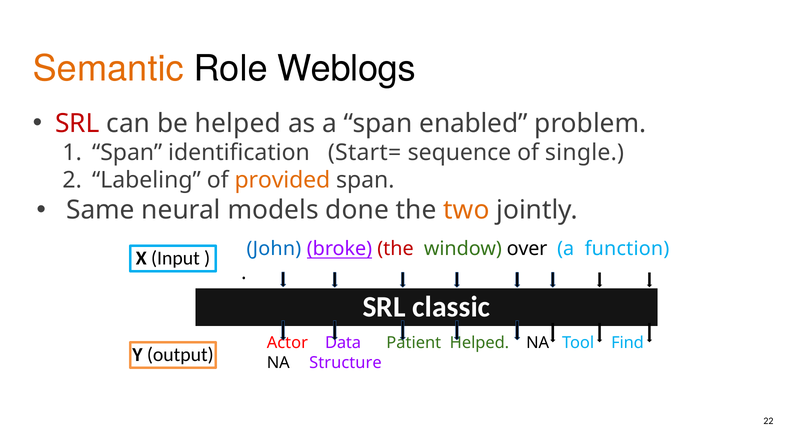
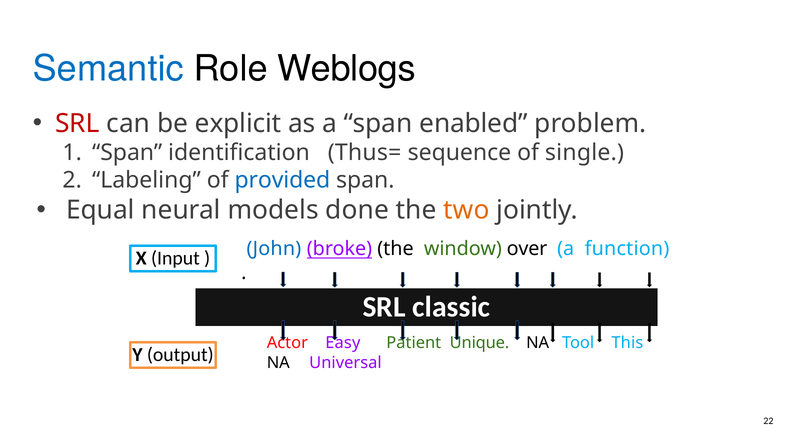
Semantic colour: orange -> blue
be helped: helped -> explicit
Start=: Start= -> Thus=
provided colour: orange -> blue
Same: Same -> Equal
the at (395, 249) colour: red -> black
Data: Data -> Easy
Patient Helped: Helped -> Unique
Find: Find -> This
Structure: Structure -> Universal
